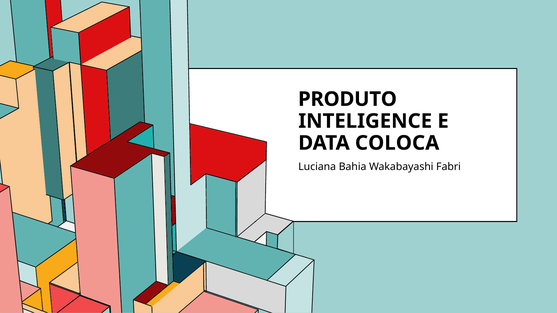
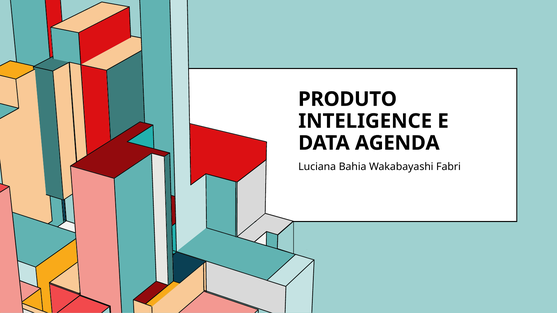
COLOCA: COLOCA -> AGENDA
